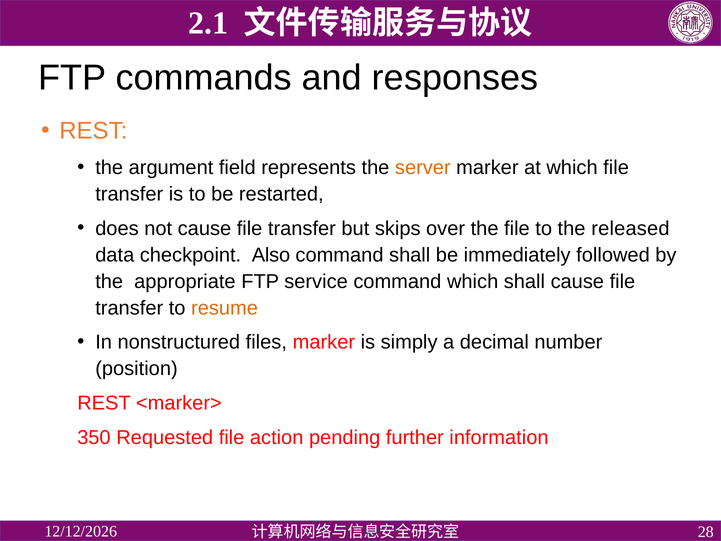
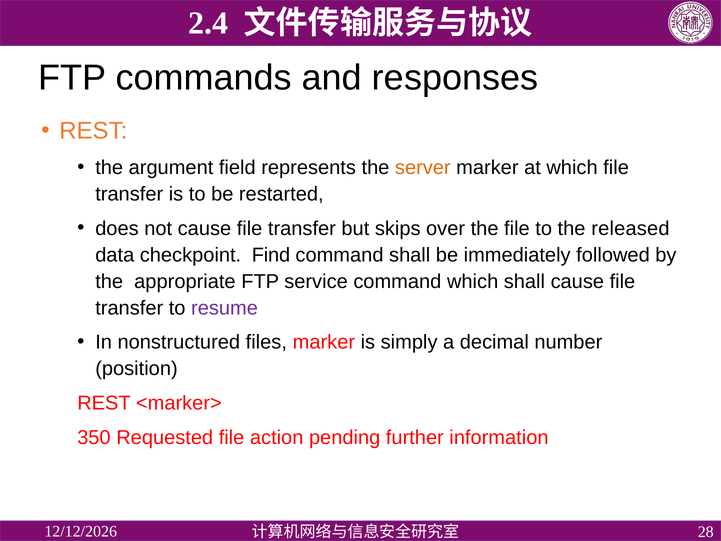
2.1: 2.1 -> 2.4
Also: Also -> Find
resume colour: orange -> purple
